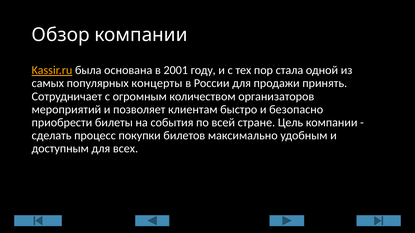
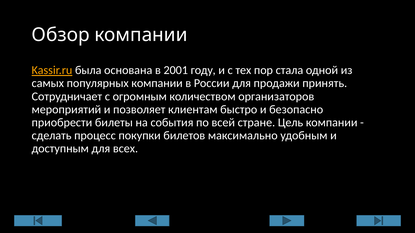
популярных концерты: концерты -> компании
